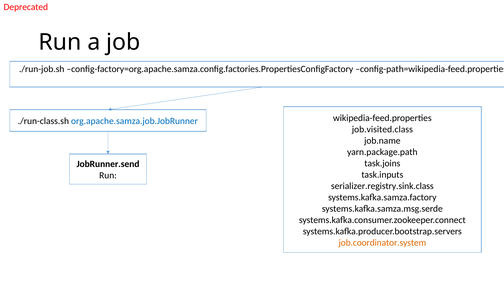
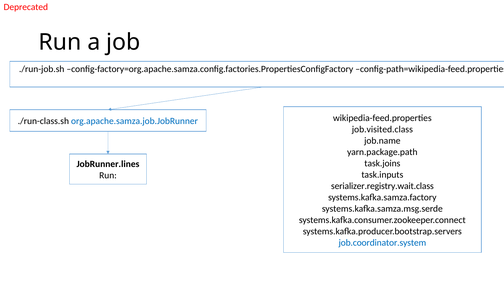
JobRunner.send: JobRunner.send -> JobRunner.lines
serializer.registry.sink.class: serializer.registry.sink.class -> serializer.registry.wait.class
job.coordinator.system colour: orange -> blue
